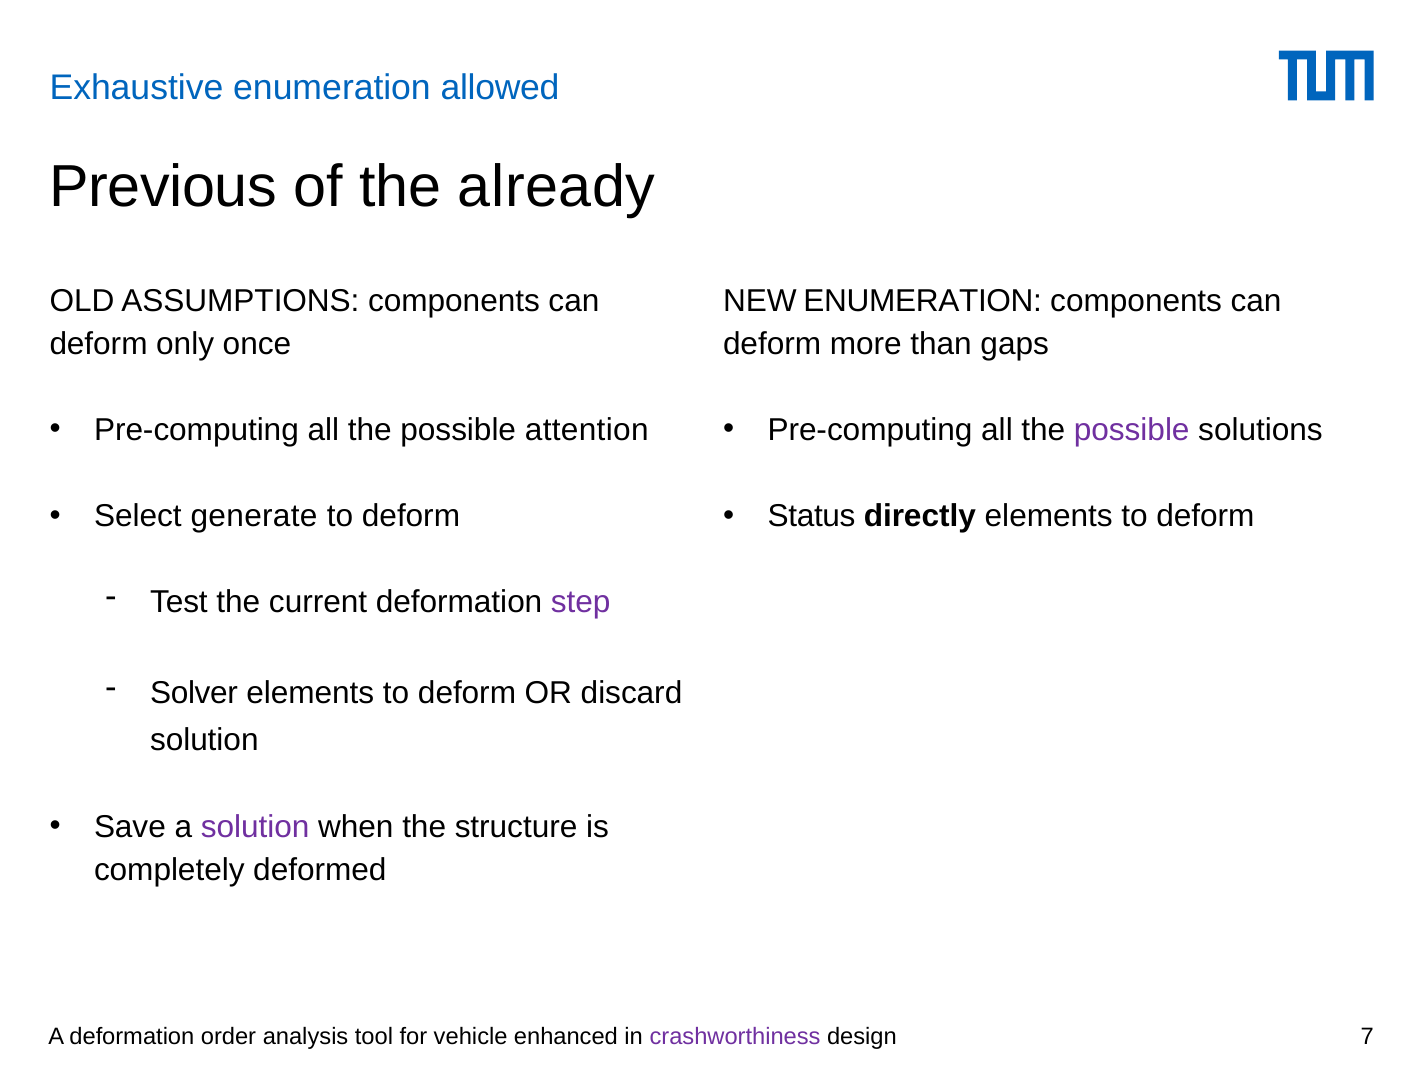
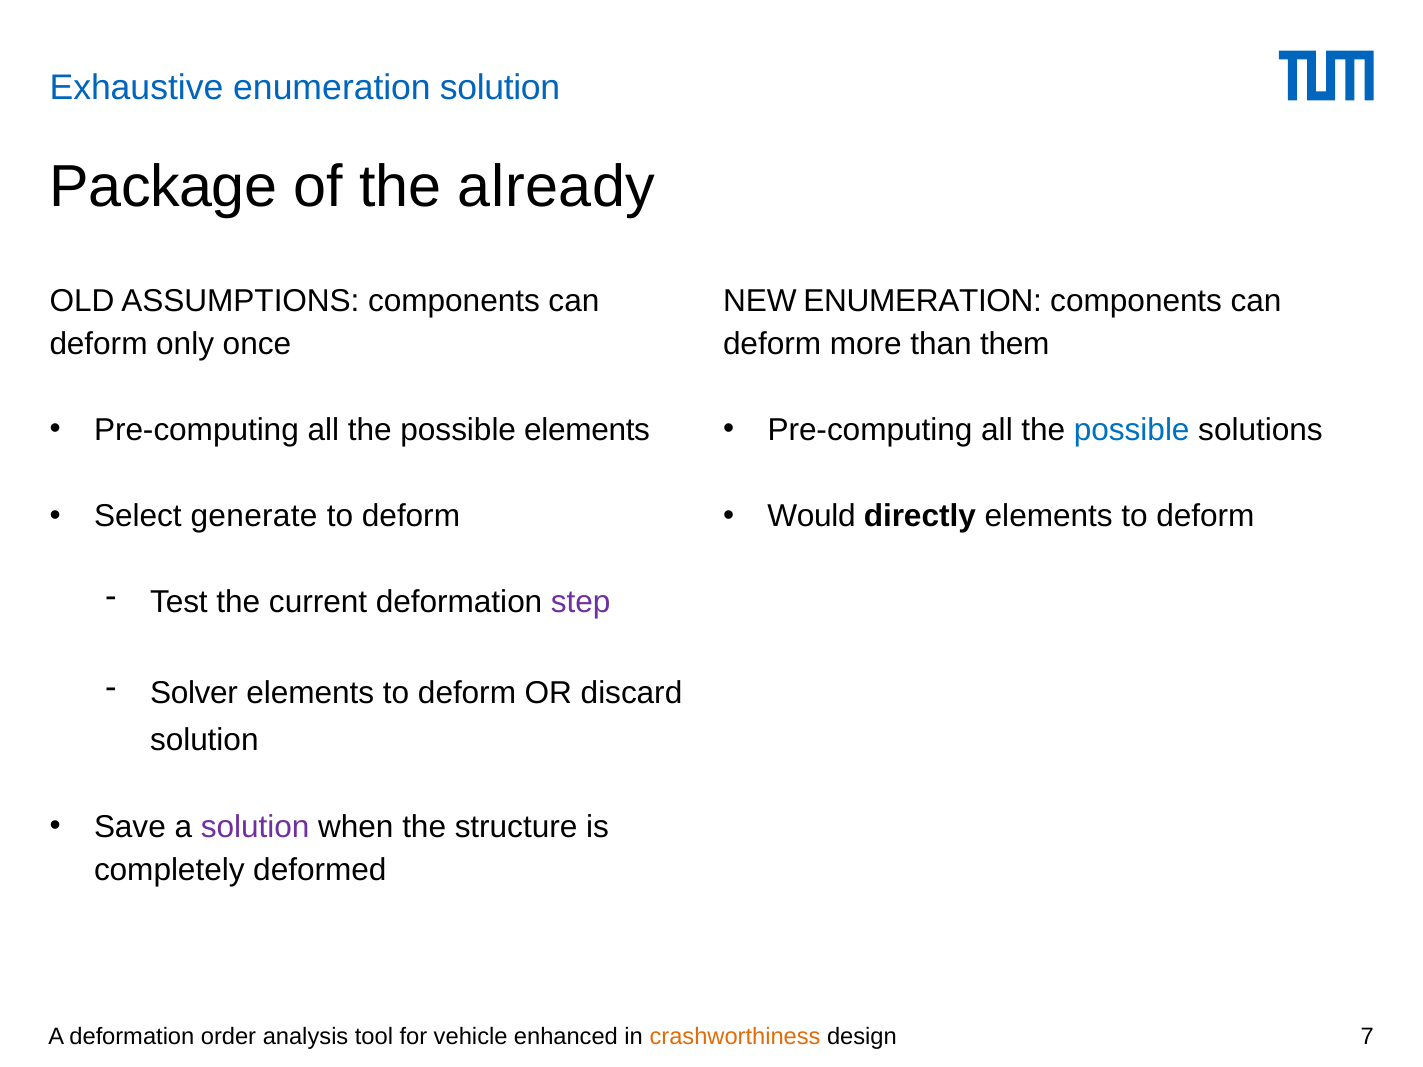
enumeration allowed: allowed -> solution
Previous: Previous -> Package
gaps: gaps -> them
possible attention: attention -> elements
possible at (1132, 430) colour: purple -> blue
Status: Status -> Would
crashworthiness colour: purple -> orange
